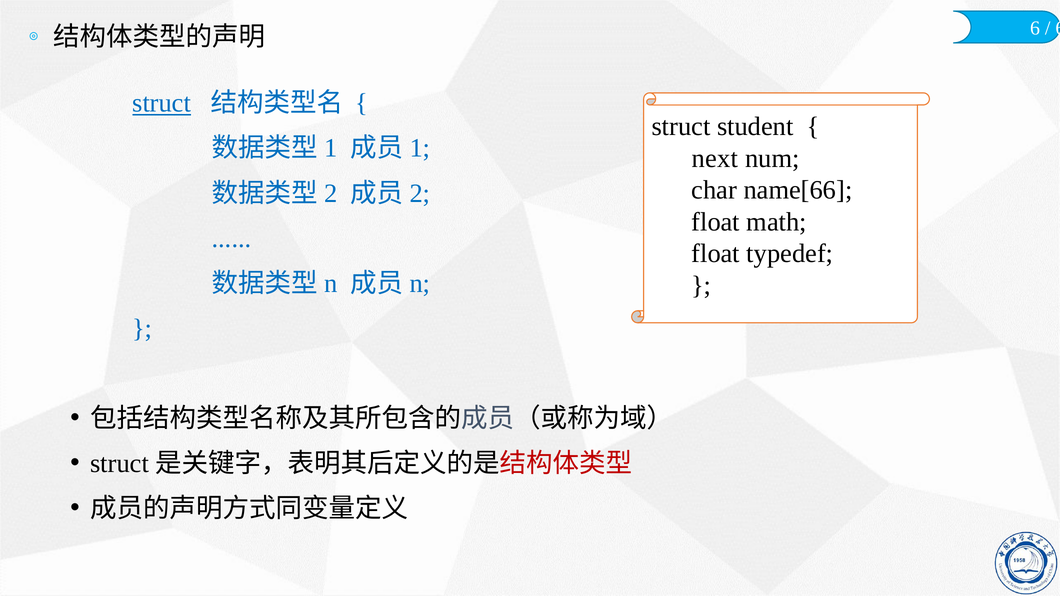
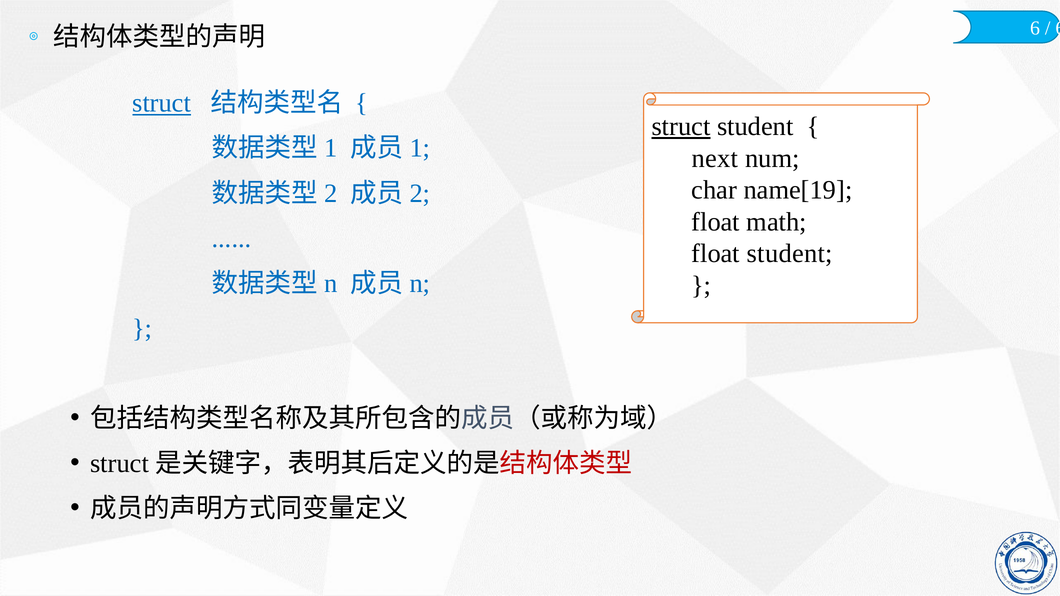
struct at (681, 127) underline: none -> present
name[66: name[66 -> name[19
float typedef: typedef -> student
